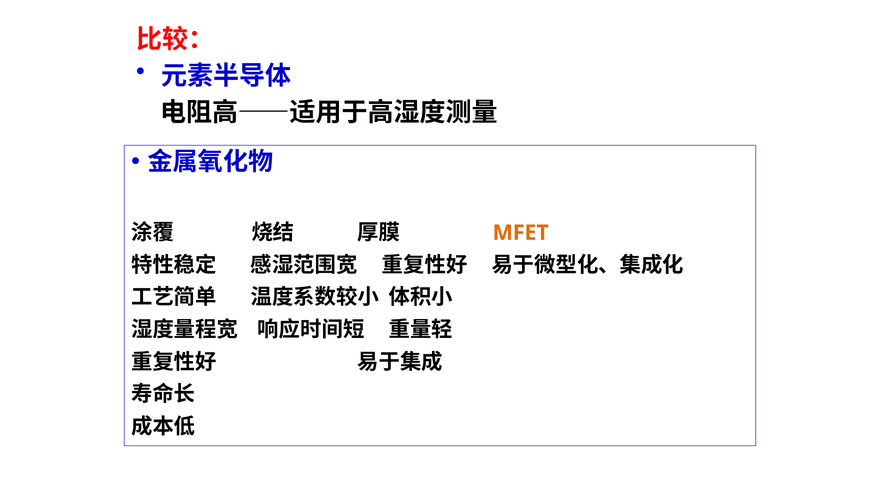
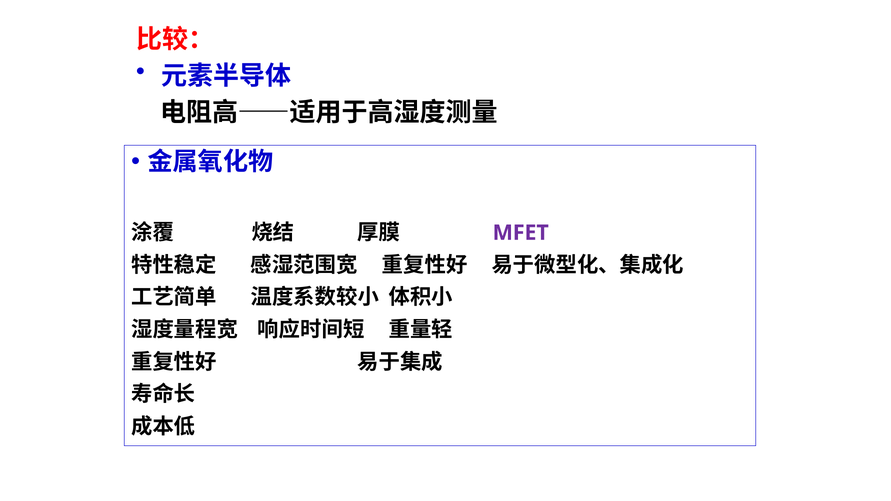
MFET colour: orange -> purple
